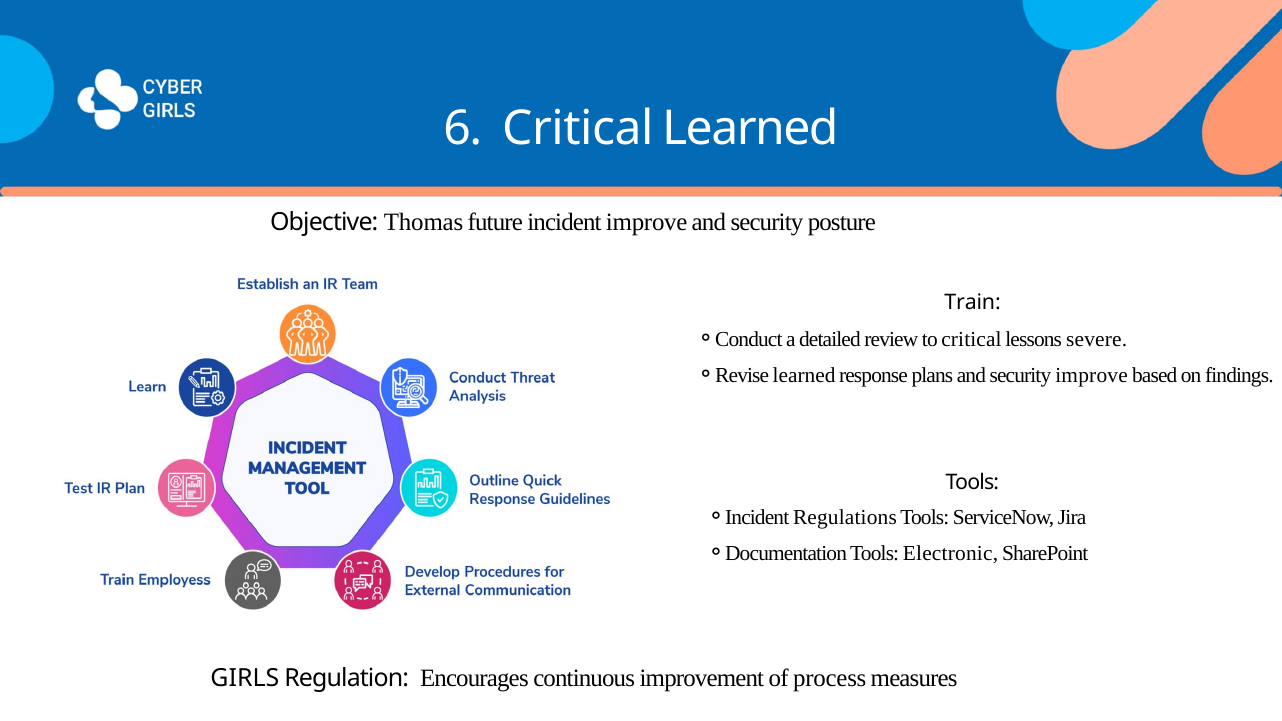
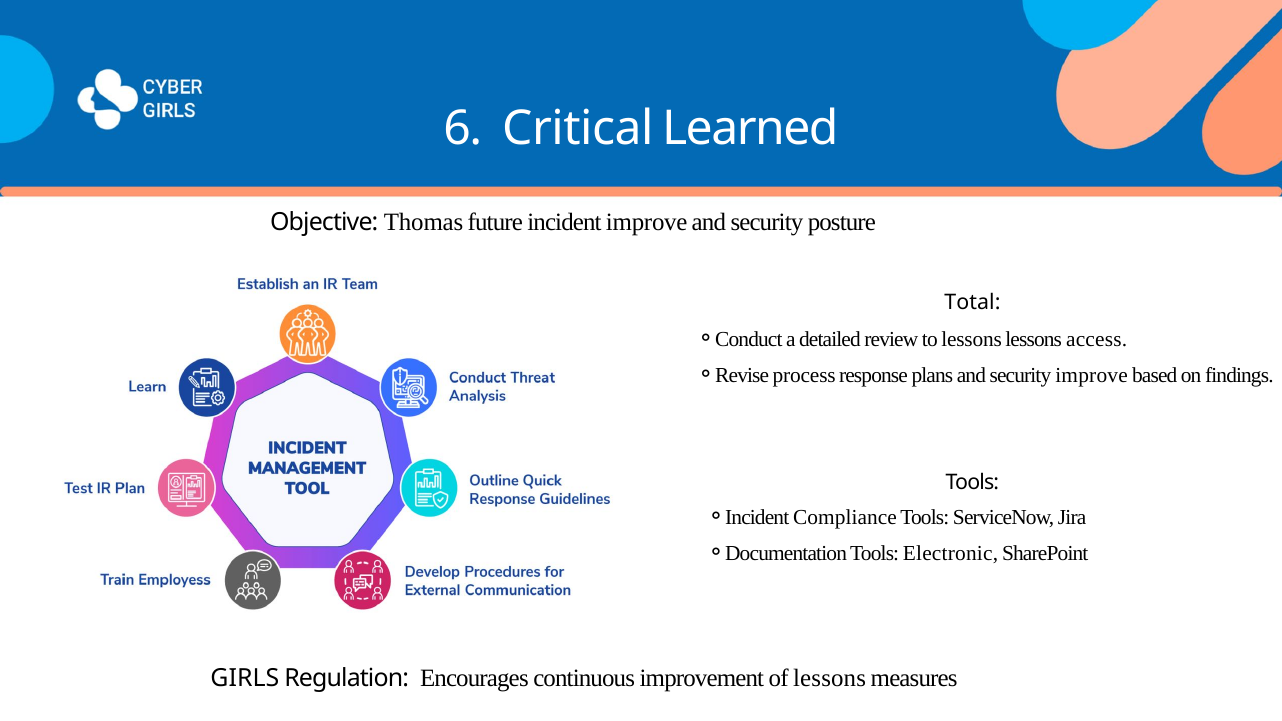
Train: Train -> Total
to critical: critical -> lessons
severe: severe -> access
learned at (804, 376): learned -> process
Regulations: Regulations -> Compliance
of process: process -> lessons
